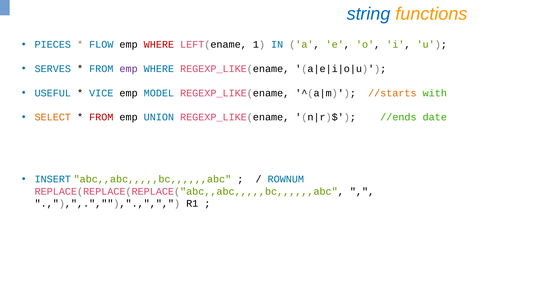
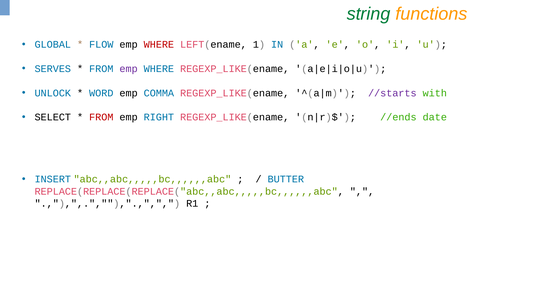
string colour: blue -> green
PIECES: PIECES -> GLOBAL
USEFUL: USEFUL -> UNLOCK
VICE: VICE -> WORD
MODEL: MODEL -> COMMA
//starts colour: orange -> purple
SELECT colour: orange -> black
UNION: UNION -> RIGHT
ROWNUM: ROWNUM -> BUTTER
